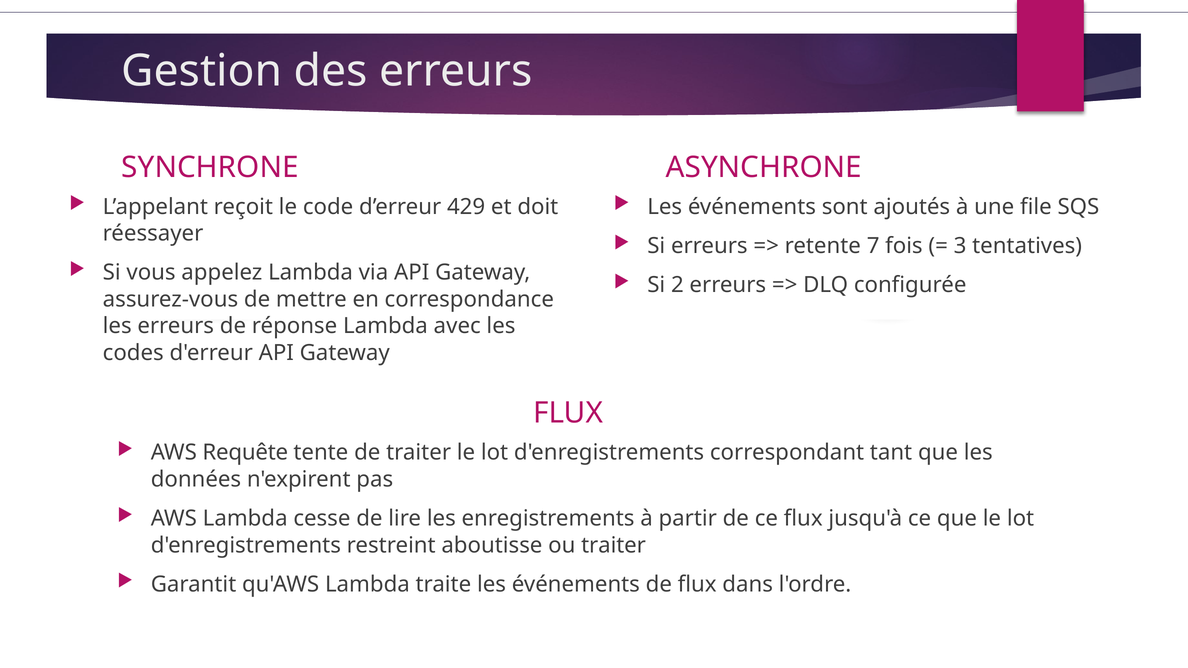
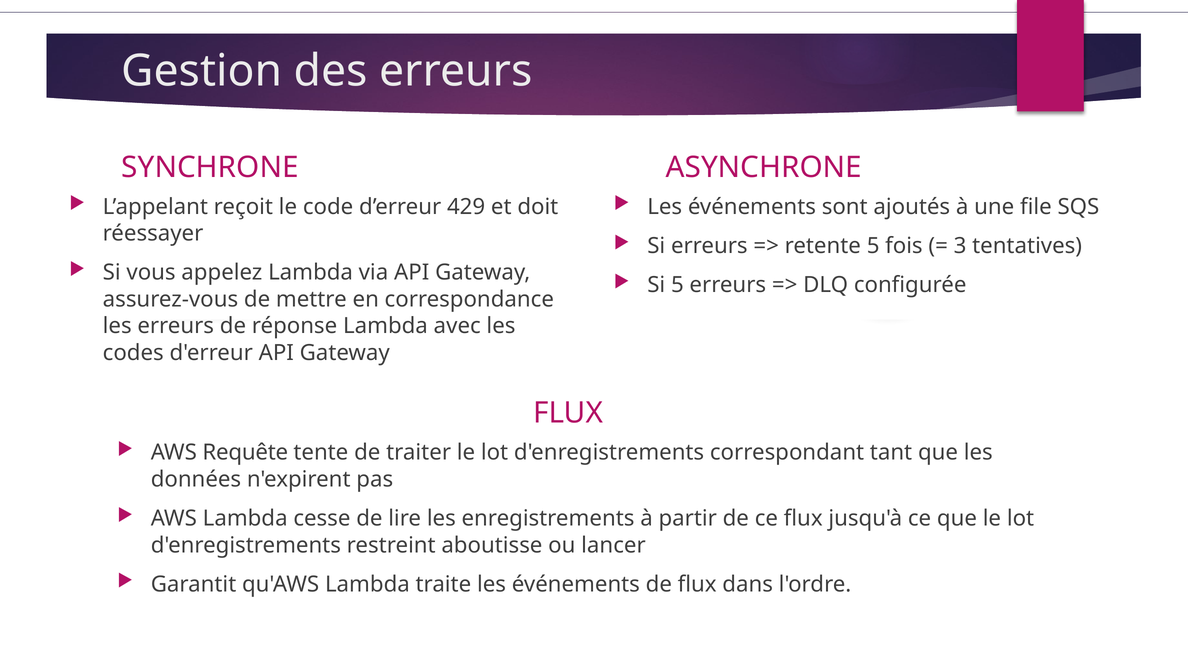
retente 7: 7 -> 5
Si 2: 2 -> 5
ou traiter: traiter -> lancer
